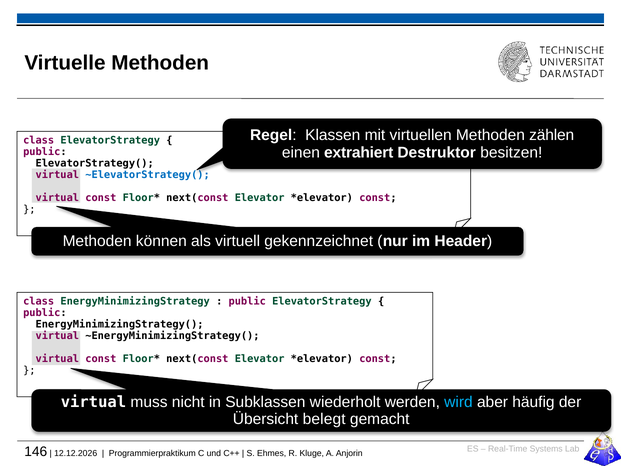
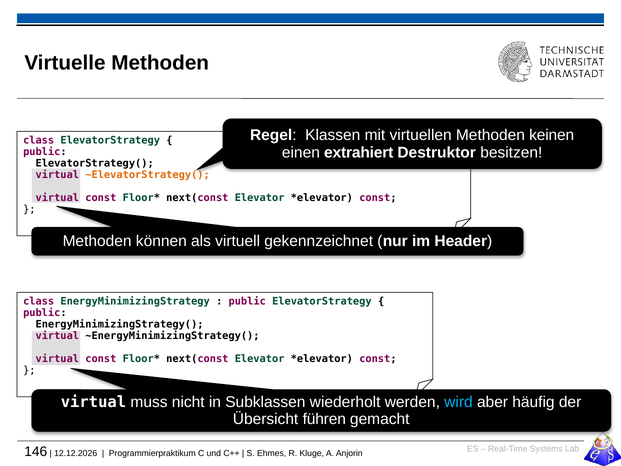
zählen: zählen -> keinen
~ElevatorStrategy( colour: blue -> orange
belegt: belegt -> führen
